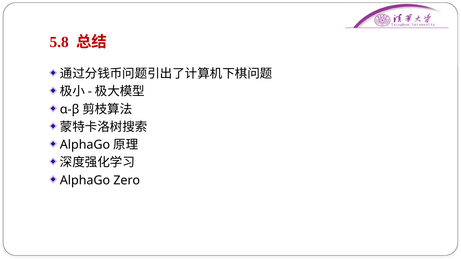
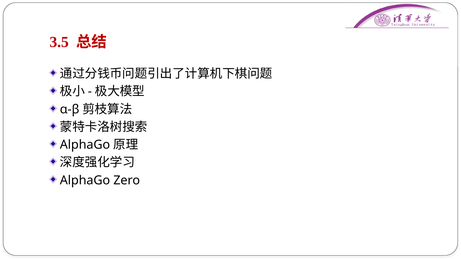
5.8: 5.8 -> 3.5
